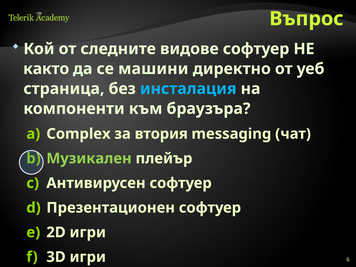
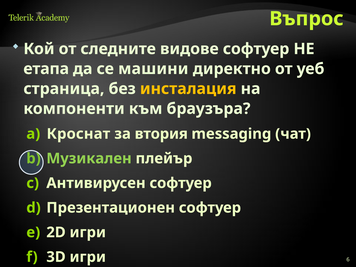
както: както -> етапа
инсталация colour: light blue -> yellow
Complex: Complex -> Кроснат
